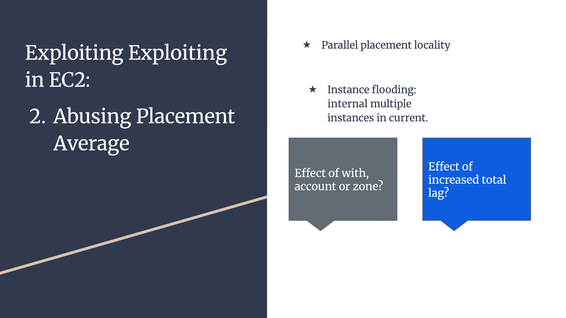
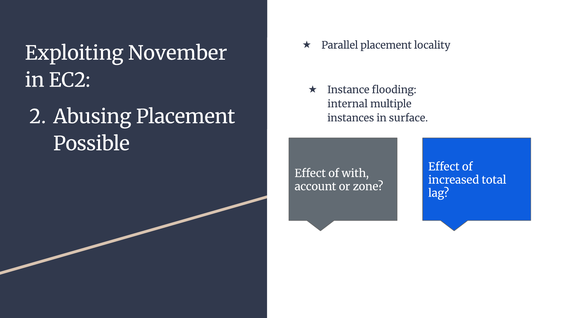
Exploiting Exploiting: Exploiting -> November
current: current -> surface
Average: Average -> Possible
